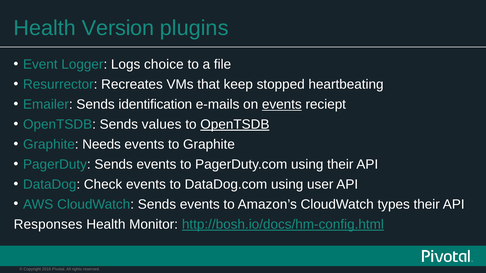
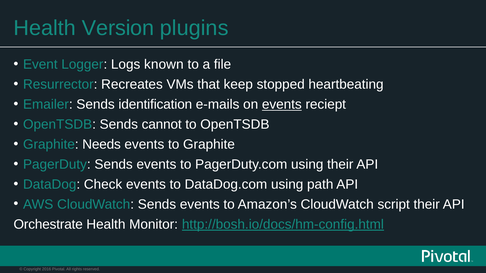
choice: choice -> known
values: values -> cannot
OpenTSDB at (235, 125) underline: present -> none
user: user -> path
types: types -> script
Responses: Responses -> Orchestrate
